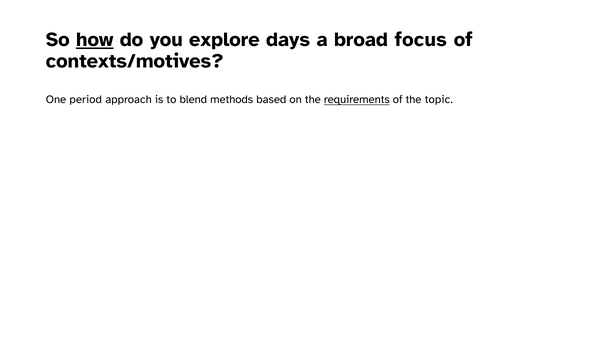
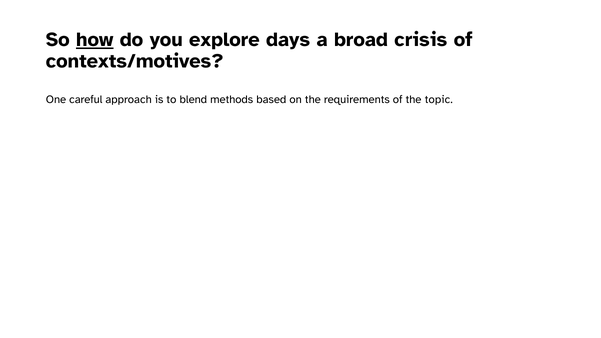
focus: focus -> crisis
period: period -> careful
requirements underline: present -> none
